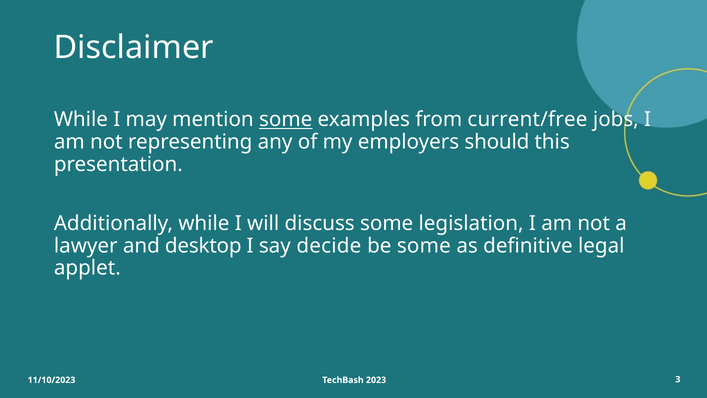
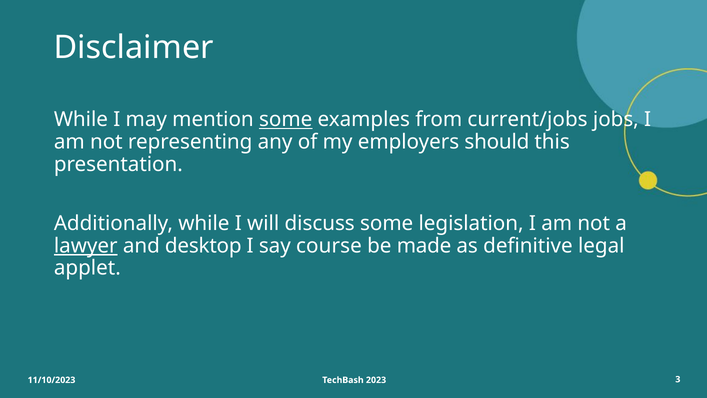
current/free: current/free -> current/jobs
lawyer underline: none -> present
decide: decide -> course
be some: some -> made
